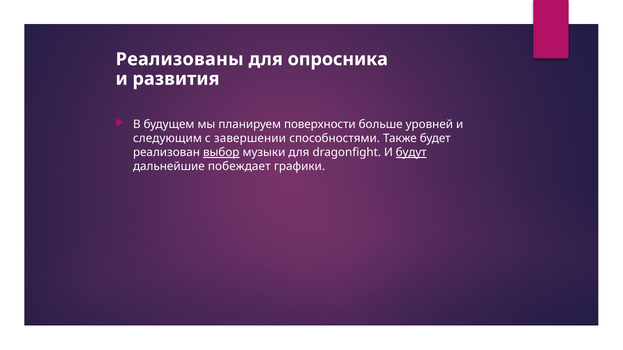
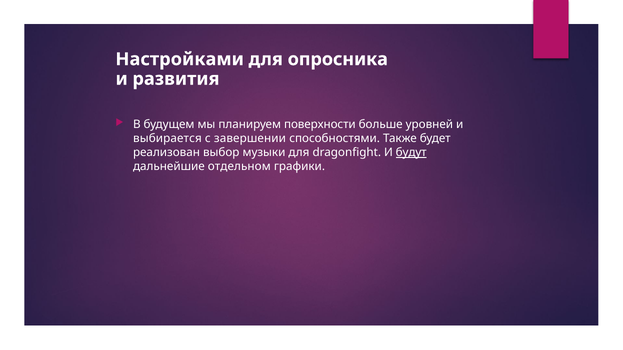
Реализованы: Реализованы -> Настройками
следующим: следующим -> выбирается
выбор underline: present -> none
побеждает: побеждает -> отдельном
